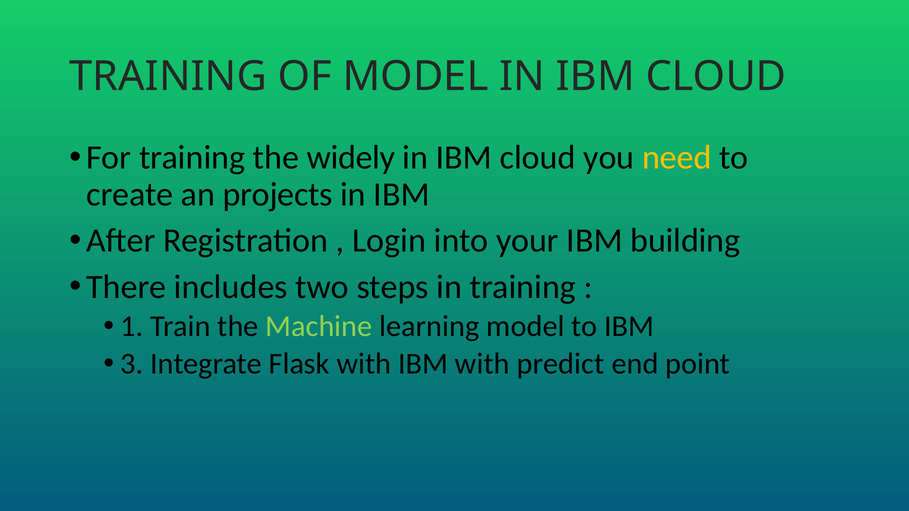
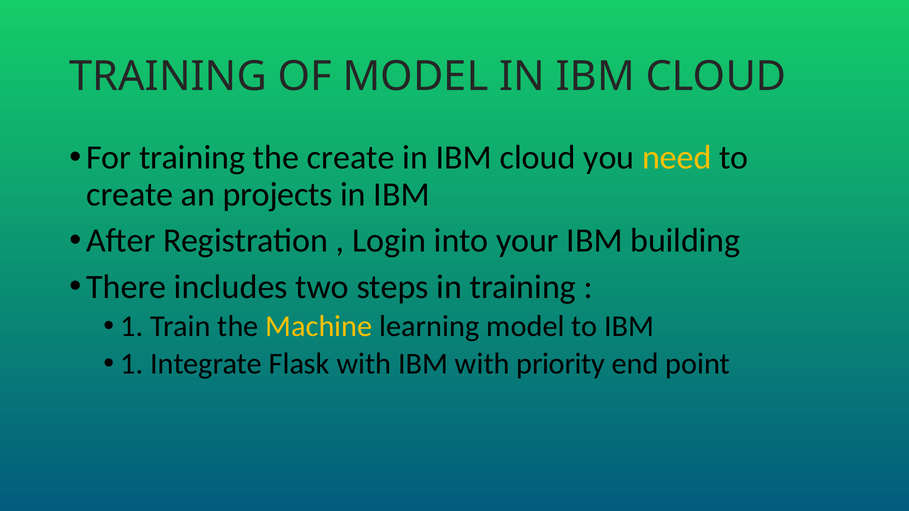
the widely: widely -> create
Machine colour: light green -> yellow
3 at (132, 364): 3 -> 1
predict: predict -> priority
